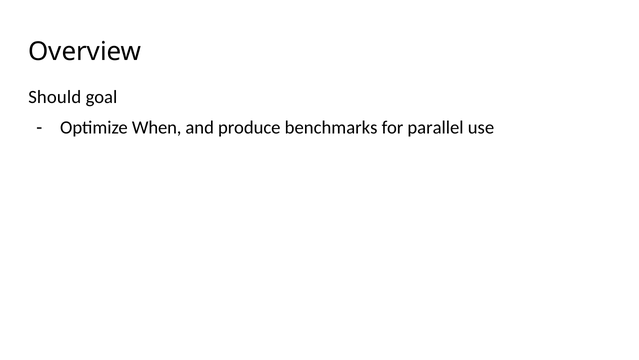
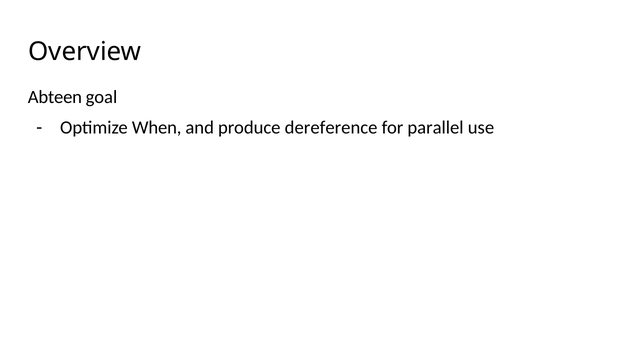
Should: Should -> Abteen
benchmarks: benchmarks -> dereference
